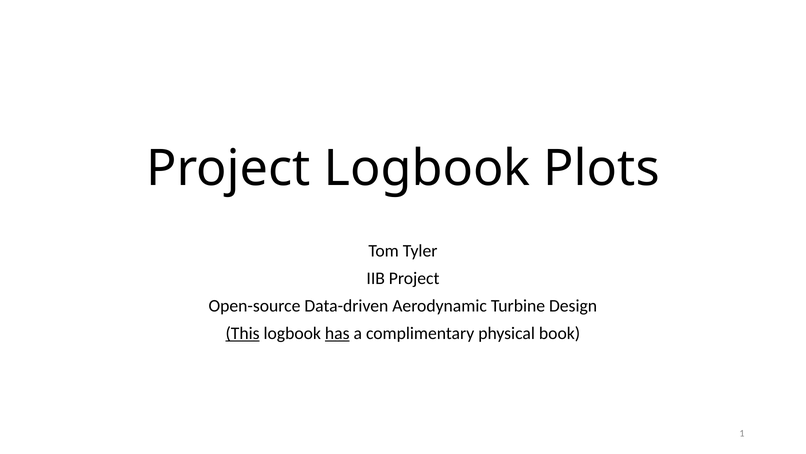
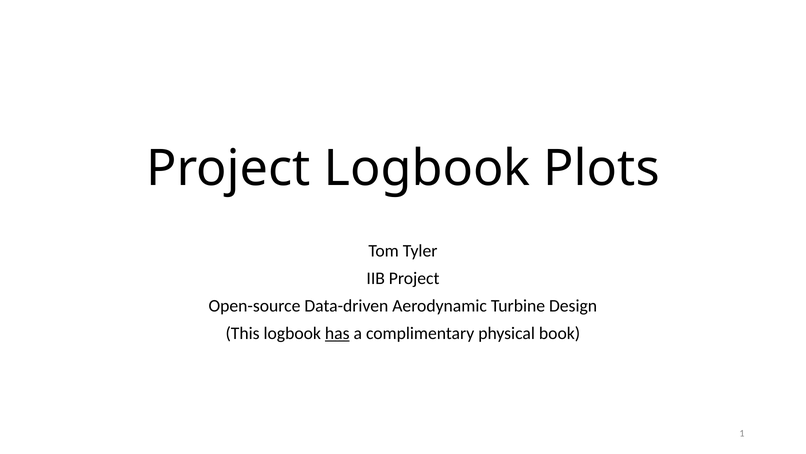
This underline: present -> none
